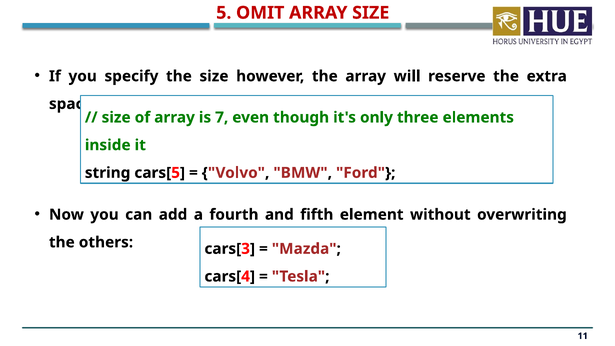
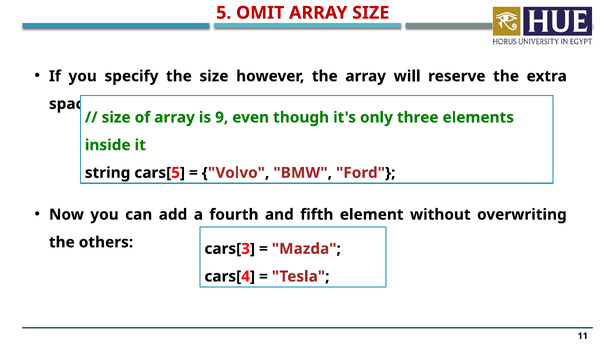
7: 7 -> 9
